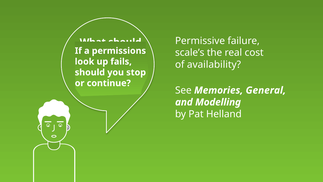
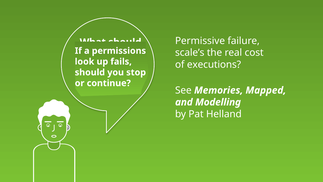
availability: availability -> executions
General: General -> Mapped
